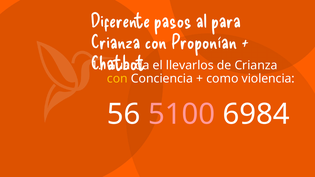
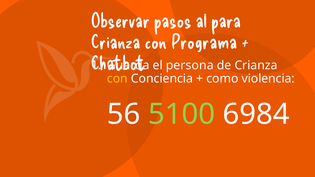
Diferente: Diferente -> Observar
Proponían: Proponían -> Programa
llevarlos: llevarlos -> persona
5100 colour: pink -> light green
